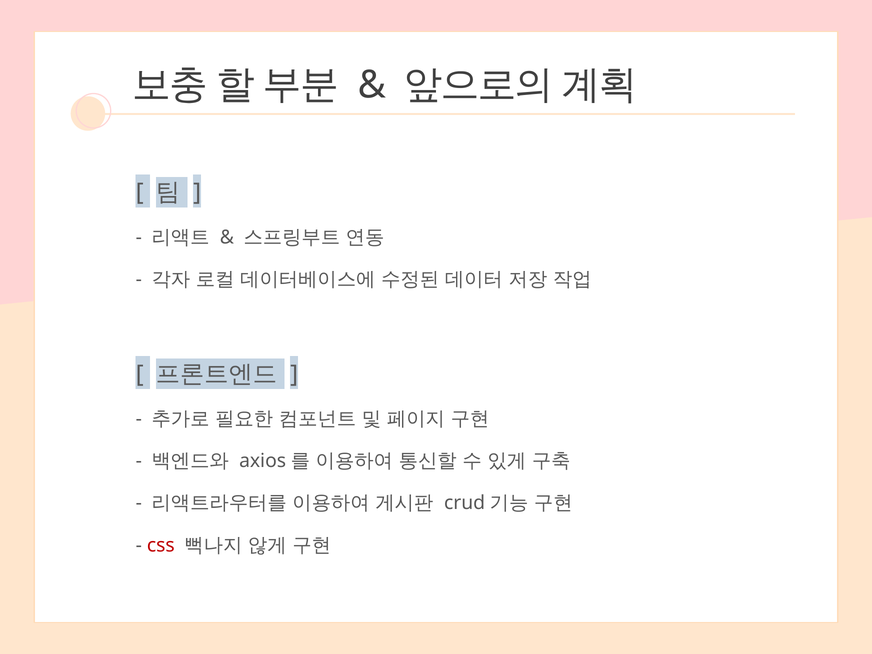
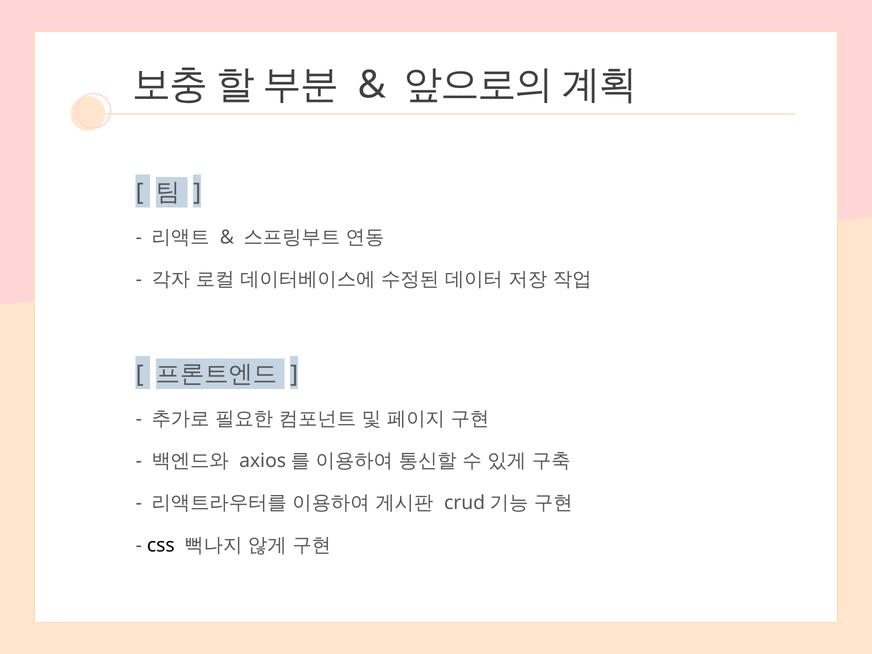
css colour: red -> black
